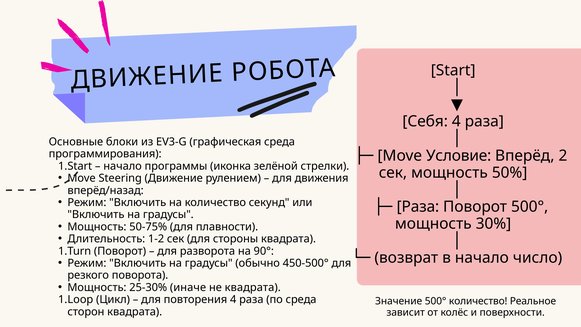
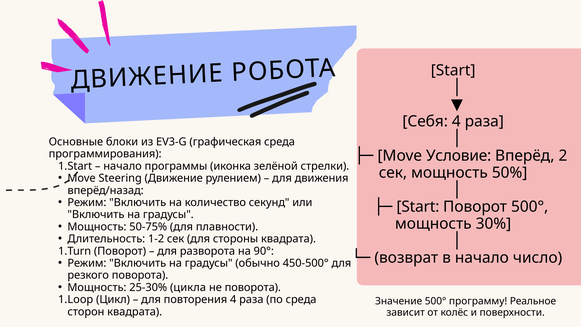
Раза at (418, 206): Раза -> Start
иначе: иначе -> цикла
не квадрата: квадрата -> поворота
500° количество: количество -> программу
